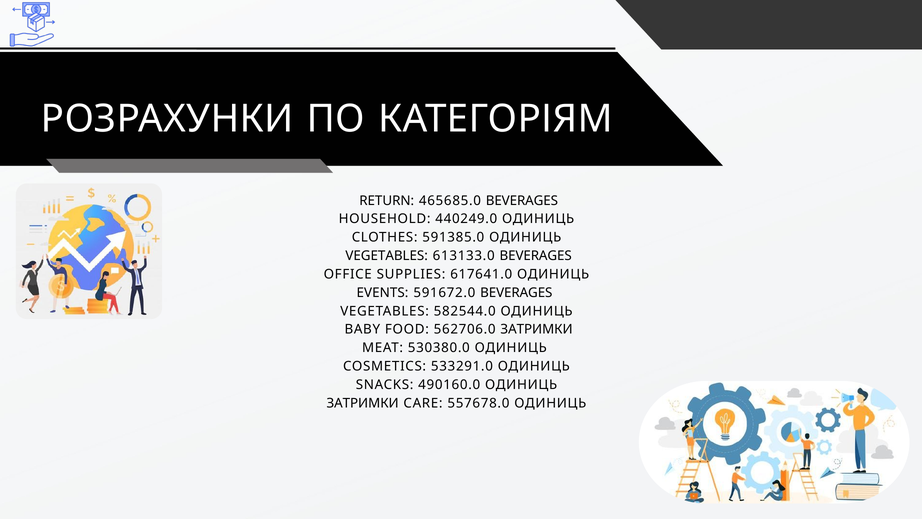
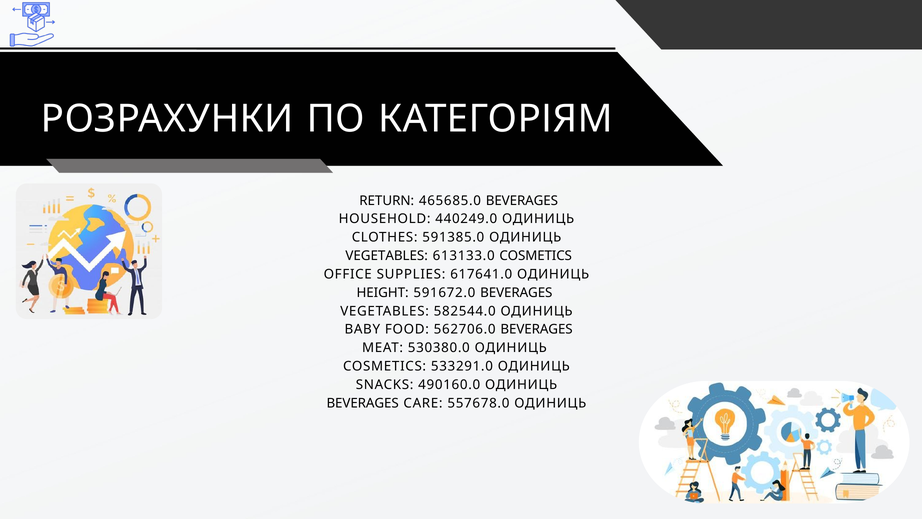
613133.0 BEVERAGES: BEVERAGES -> COSMETICS
EVENTS: EVENTS -> HEIGHT
562706.0 ЗАТРИМКИ: ЗАТРИМКИ -> BEVERAGES
ЗАТРИМКИ at (363, 403): ЗАТРИМКИ -> BEVERAGES
